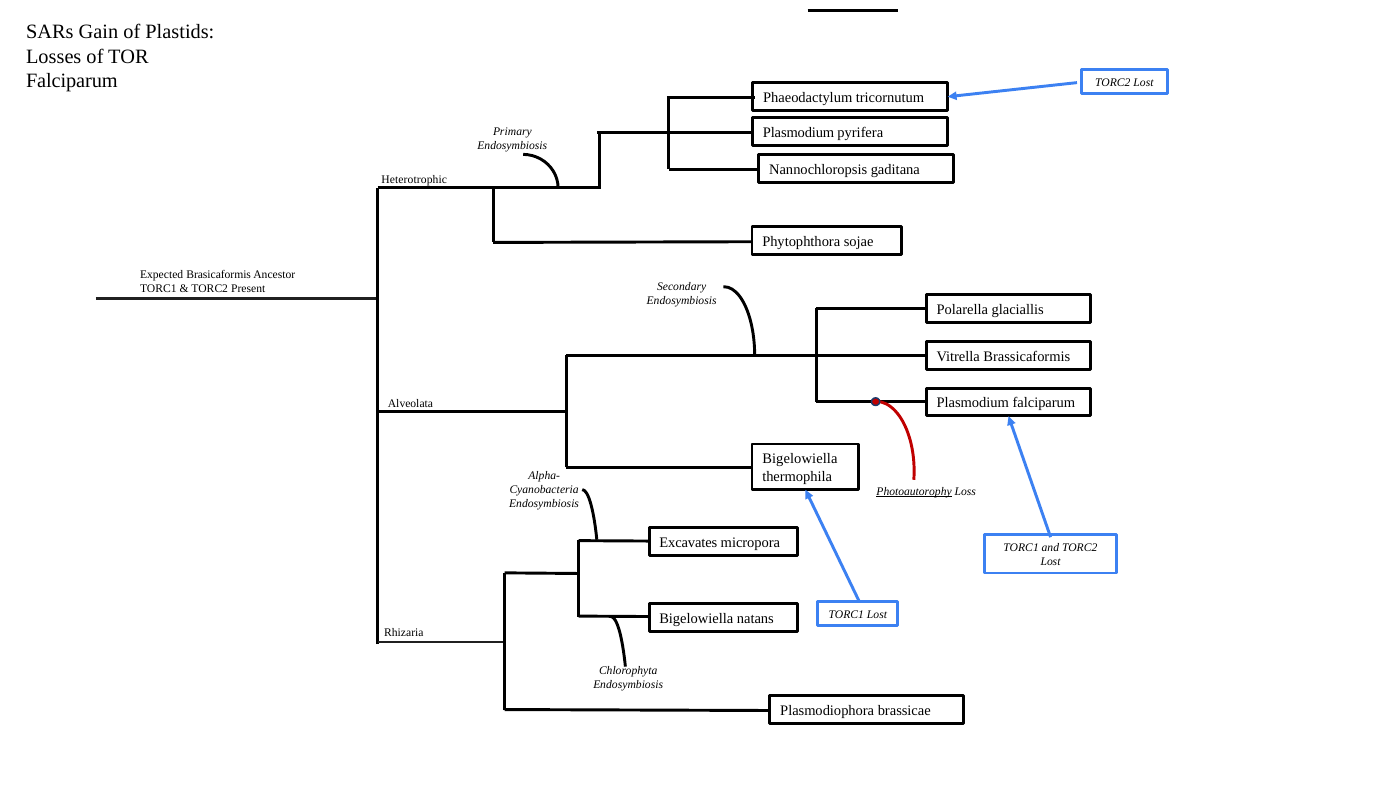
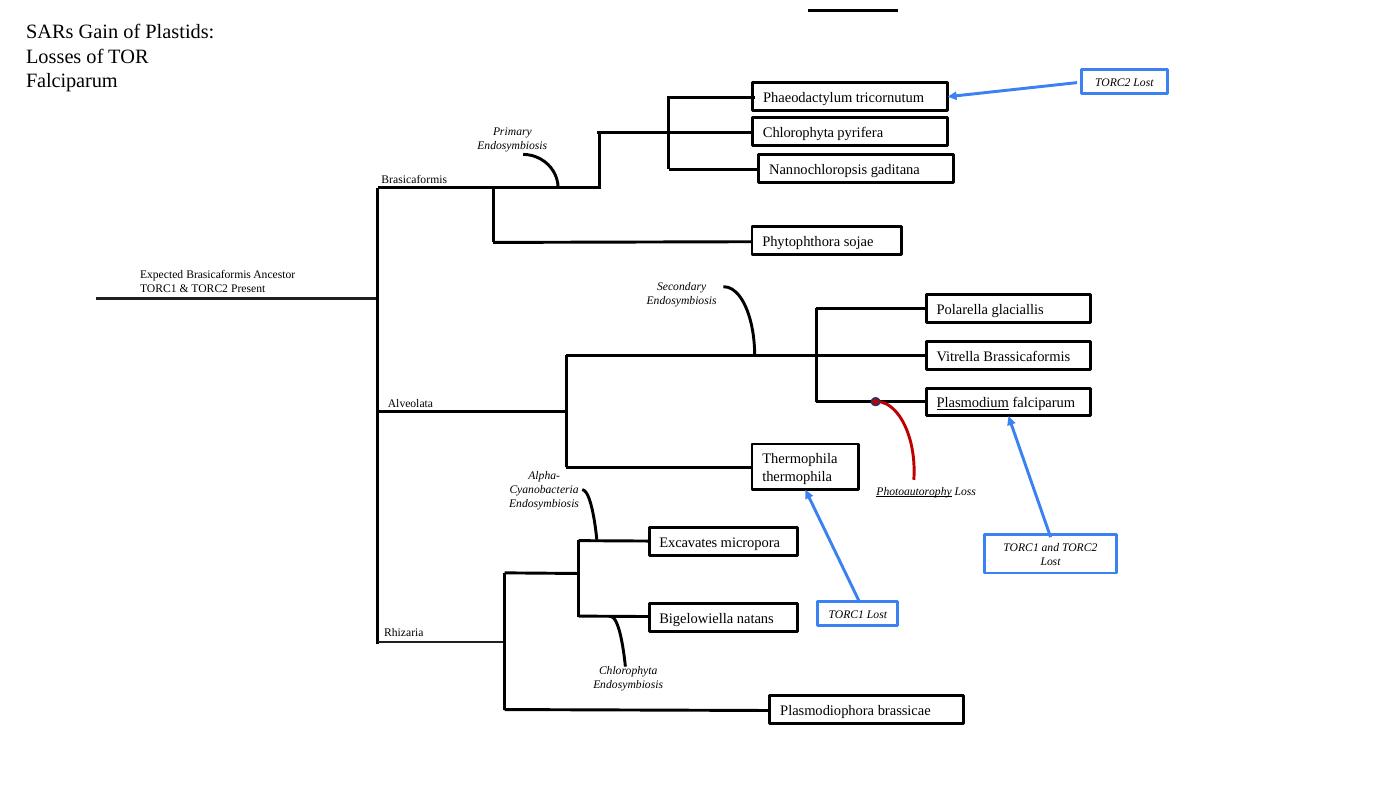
Plasmodium at (799, 132): Plasmodium -> Chlorophyta
Heterotrophic at (414, 180): Heterotrophic -> Brasicaformis
Plasmodium at (973, 403) underline: none -> present
Bigelowiella at (800, 459): Bigelowiella -> Thermophila
